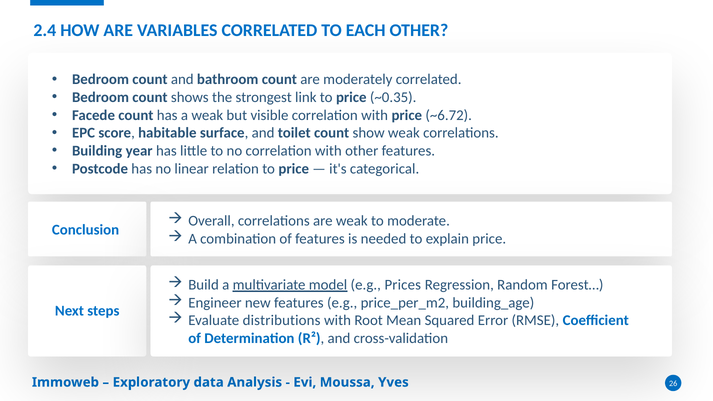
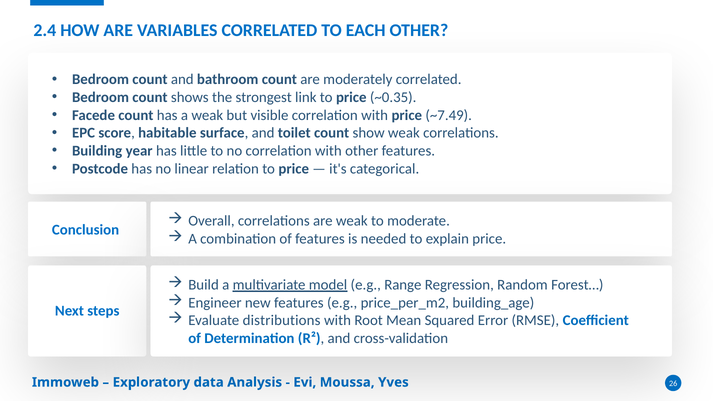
~6.72: ~6.72 -> ~7.49
Prices: Prices -> Range
